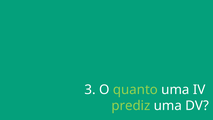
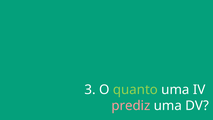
prediz colour: light green -> pink
